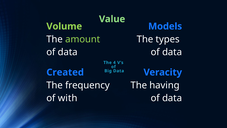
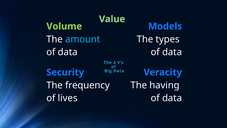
amount colour: light green -> light blue
Created: Created -> Security
with: with -> lives
